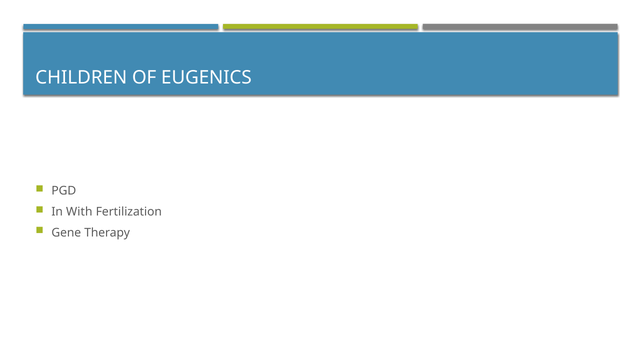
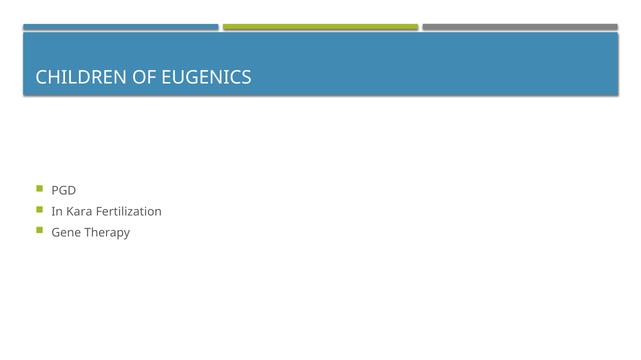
With: With -> Kara
